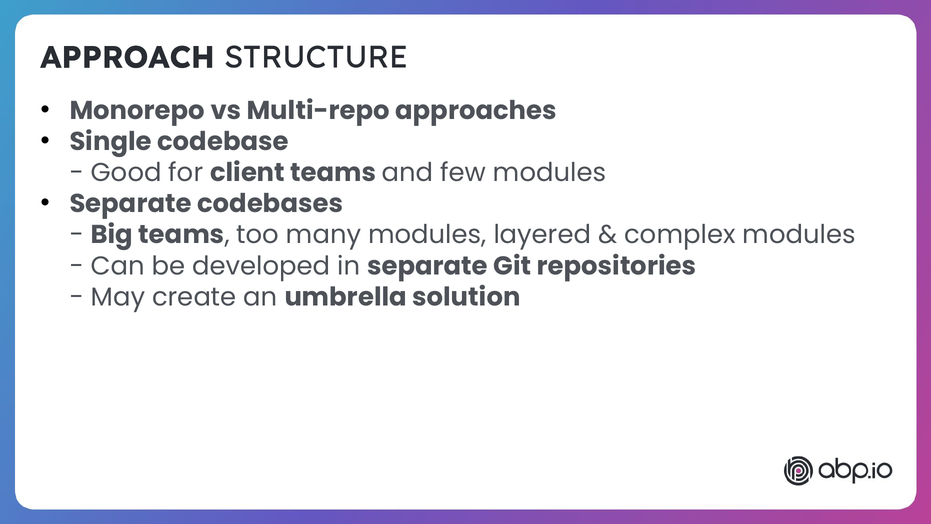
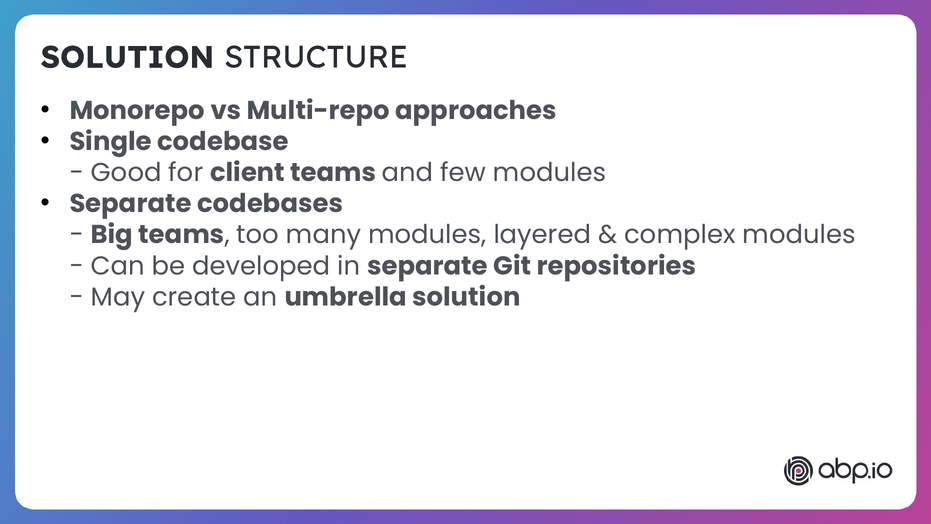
APPROACH at (127, 58): APPROACH -> SOLUTION
